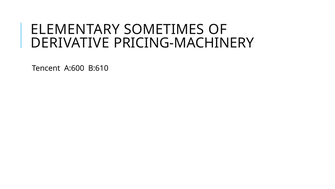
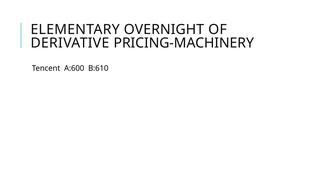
SOMETIMES: SOMETIMES -> OVERNIGHT
